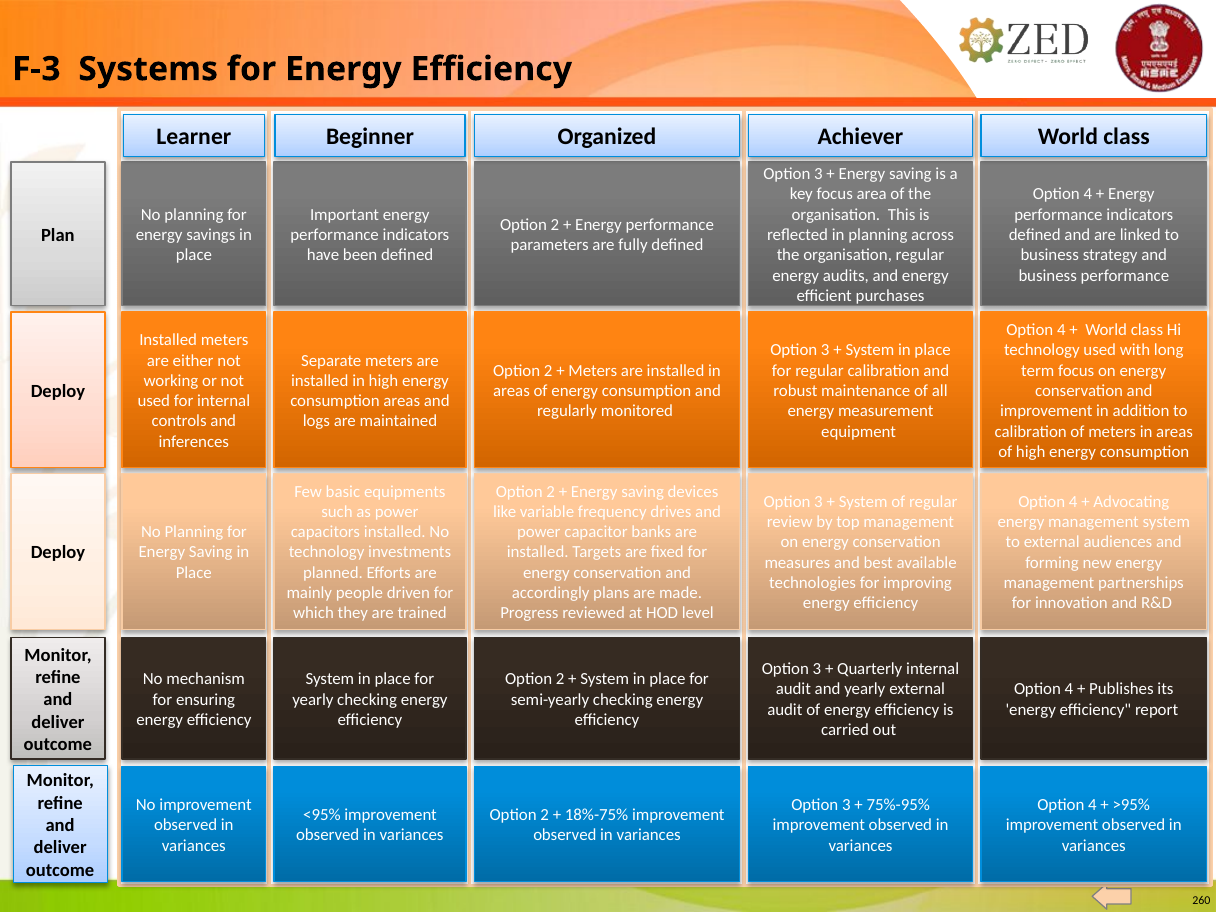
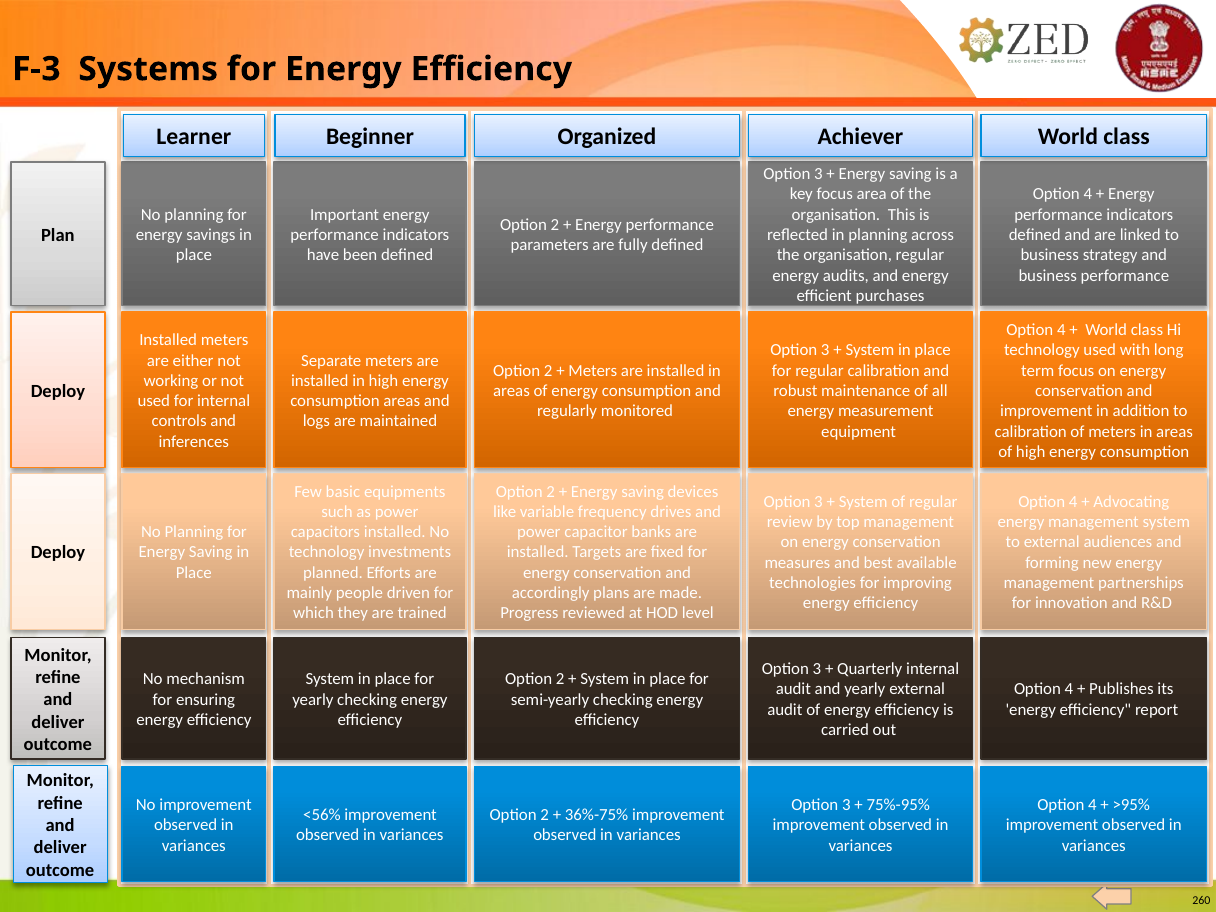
<95%: <95% -> <56%
18%-75%: 18%-75% -> 36%-75%
